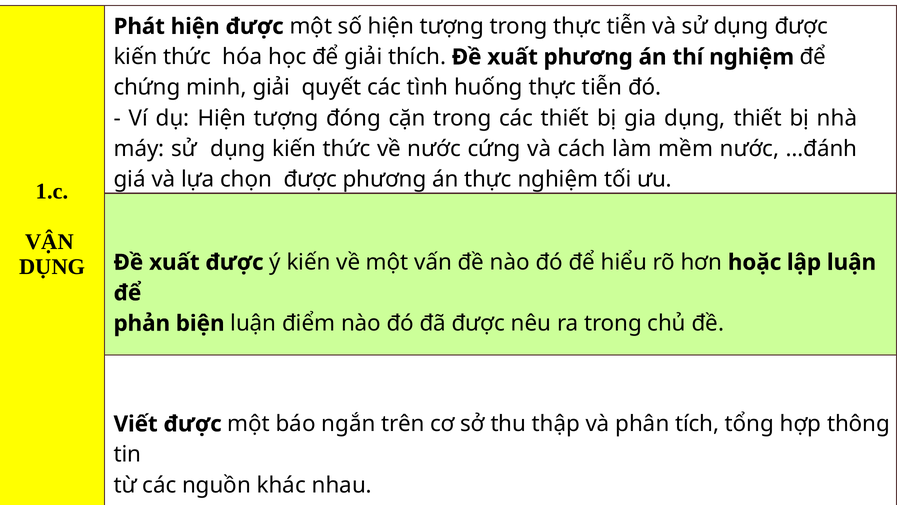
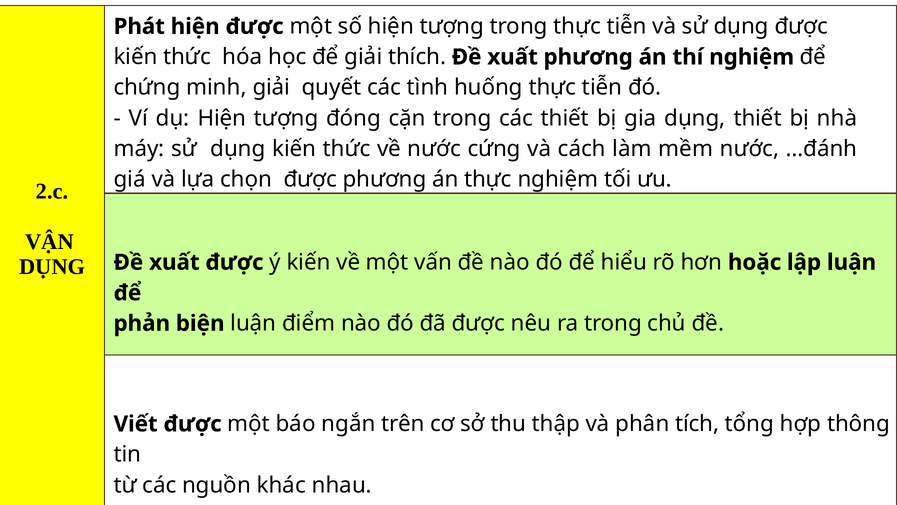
1.c: 1.c -> 2.c
